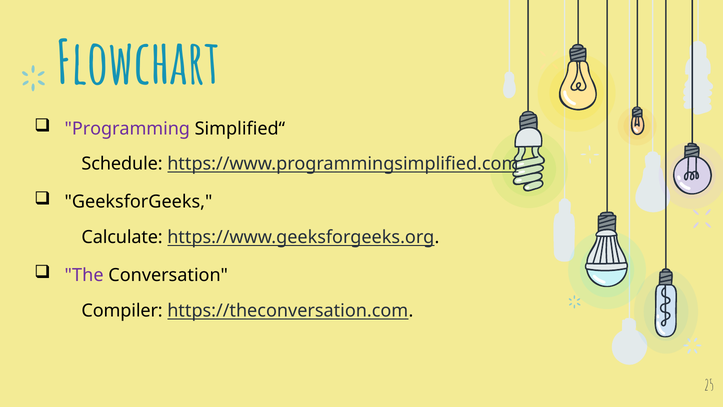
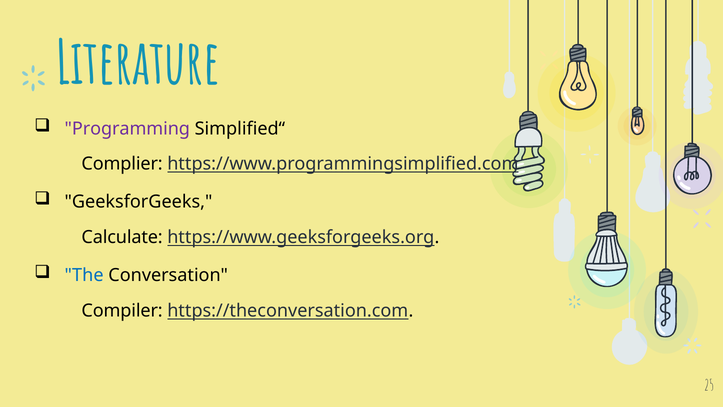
Flowchart: Flowchart -> Literature
Schedule: Schedule -> Complier
The colour: purple -> blue
